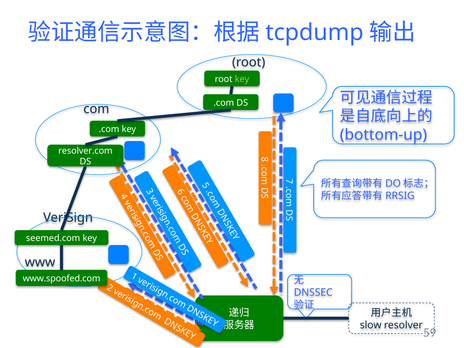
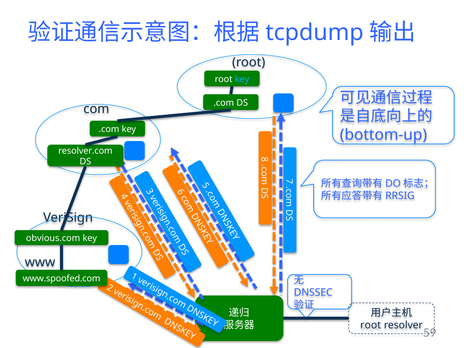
key at (242, 79) colour: light green -> light blue
seemed.com: seemed.com -> obvious.com
slow at (371, 325): slow -> root
